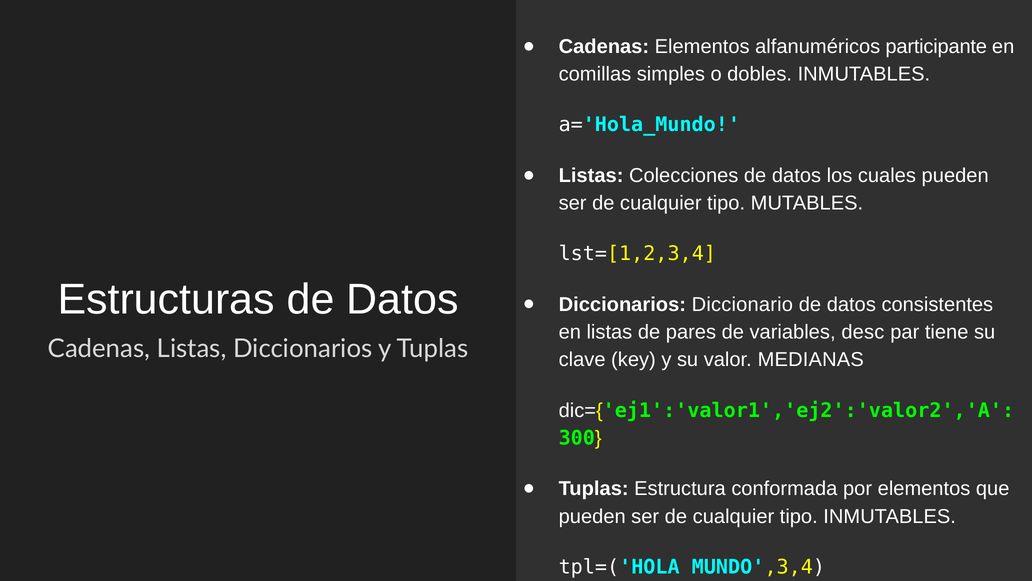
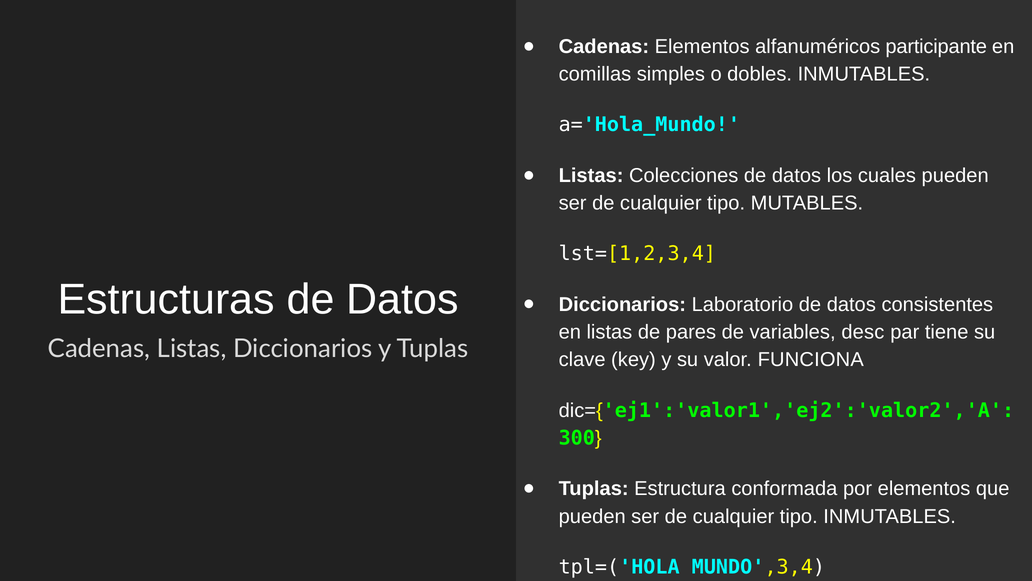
Diccionario: Diccionario -> Laboratorio
MEDIANAS: MEDIANAS -> FUNCIONA
